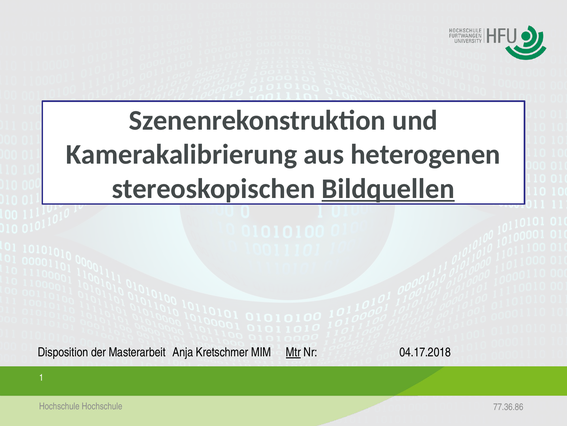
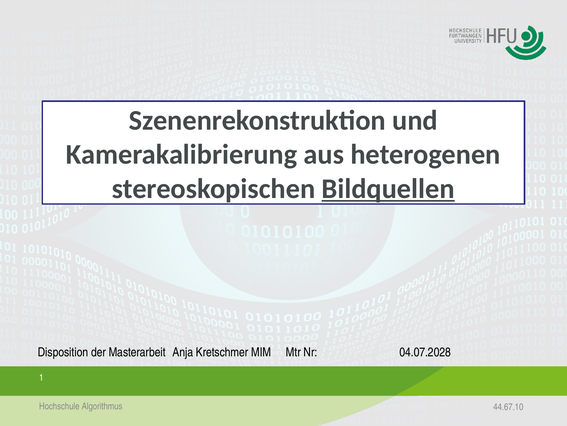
Mtr underline: present -> none
04.17.2018: 04.17.2018 -> 04.07.2028
Hochschule Hochschule: Hochschule -> Algorithmus
77.36.86: 77.36.86 -> 44.67.10
